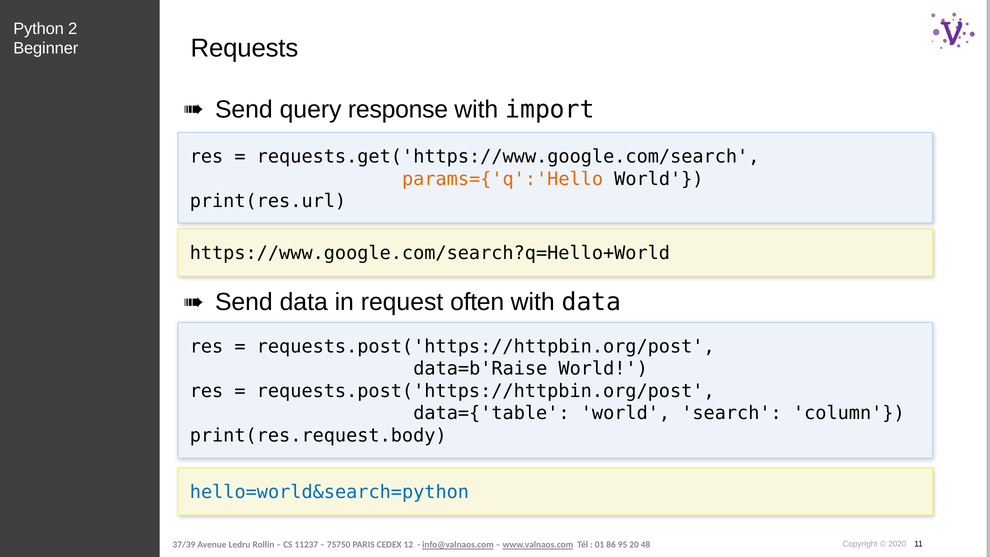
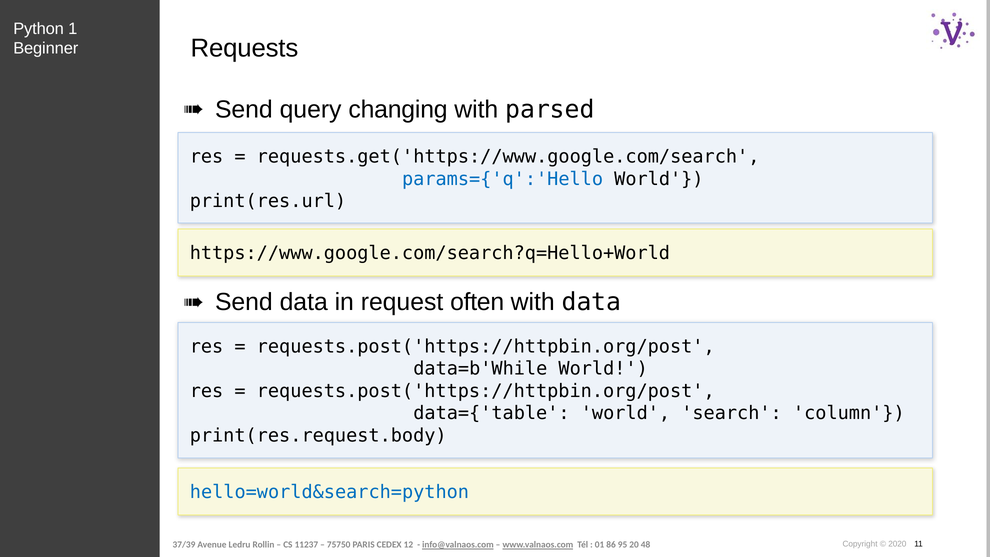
2: 2 -> 1
response: response -> changing
import: import -> parsed
params={'q':'Hello colour: orange -> blue
data=b'Raise: data=b'Raise -> data=b'While
